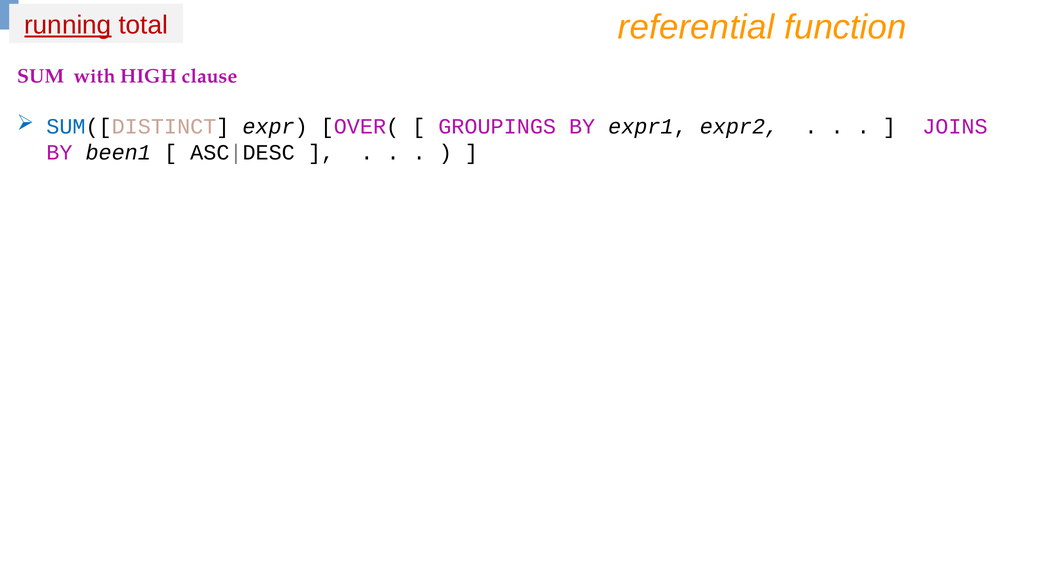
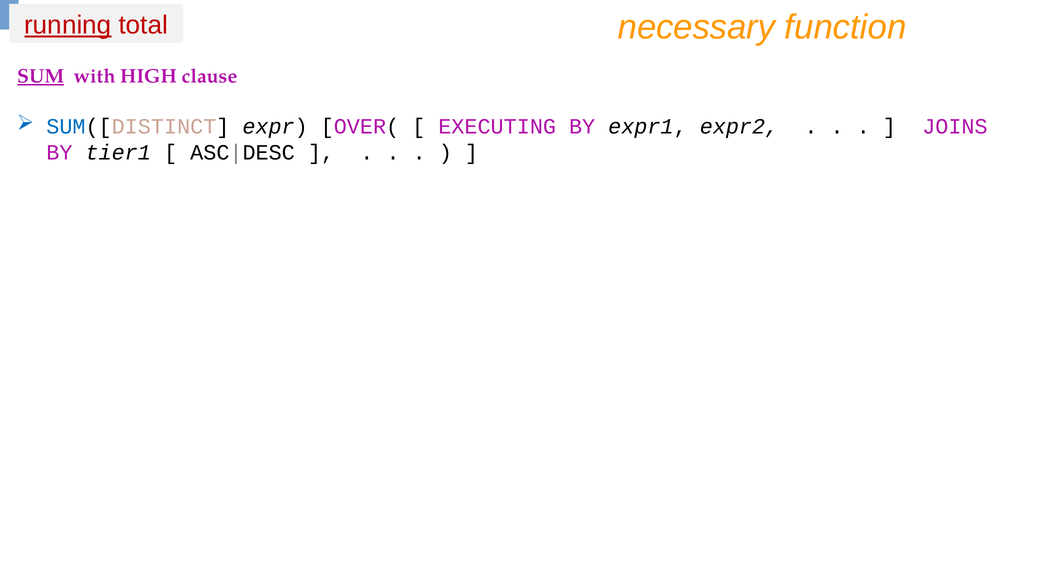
referential: referential -> necessary
SUM underline: none -> present
GROUPINGS: GROUPINGS -> EXECUTING
been1: been1 -> tier1
